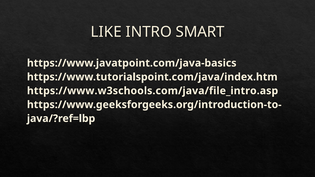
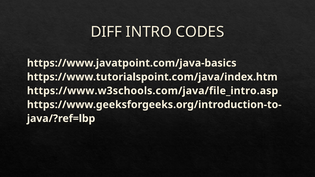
LIKE: LIKE -> DIFF
SMART: SMART -> CODES
